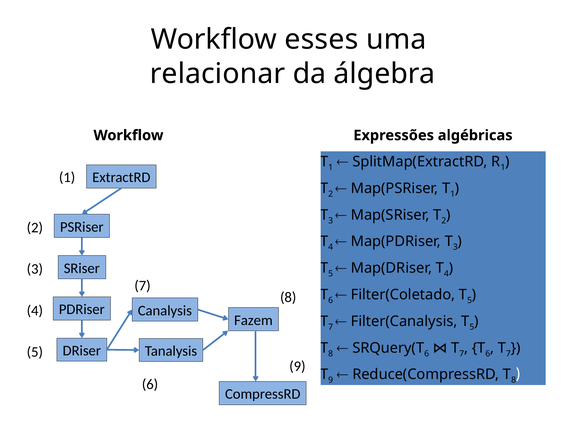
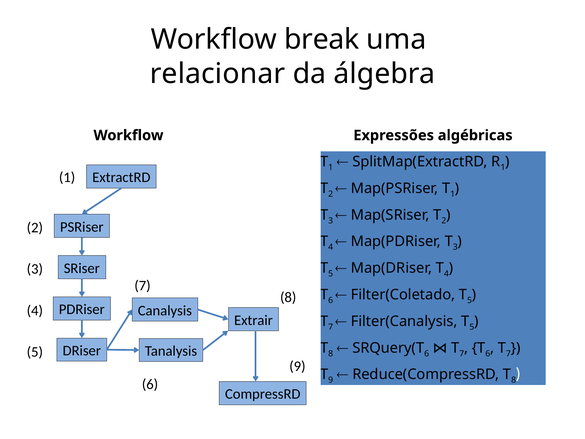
esses: esses -> break
Fazem: Fazem -> Extrair
